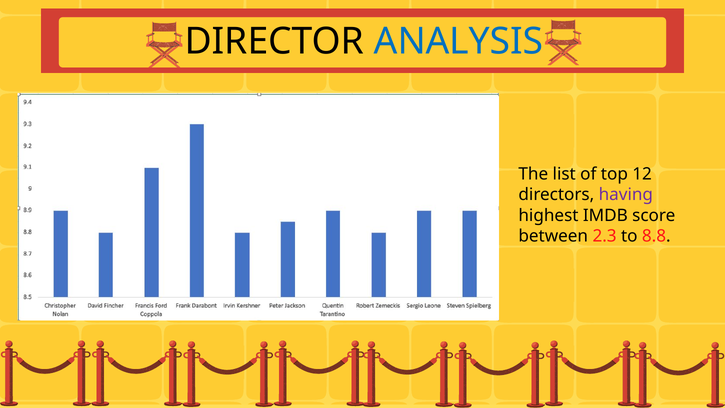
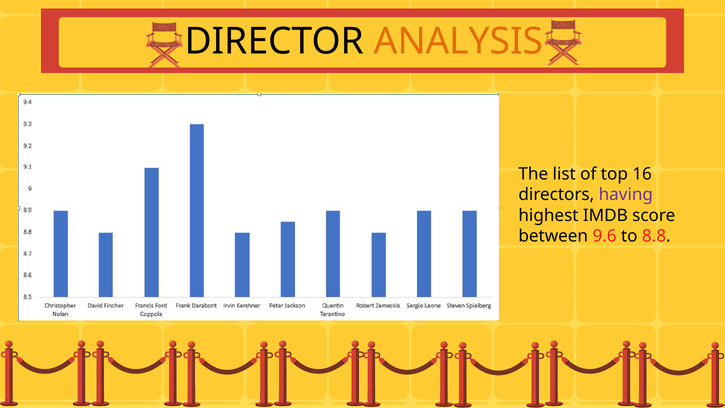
ANALYSIS colour: blue -> orange
12: 12 -> 16
2.3: 2.3 -> 9.6
